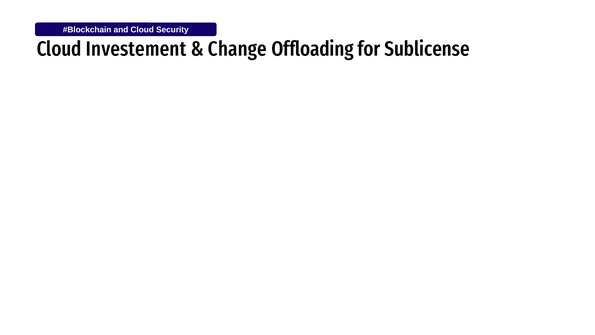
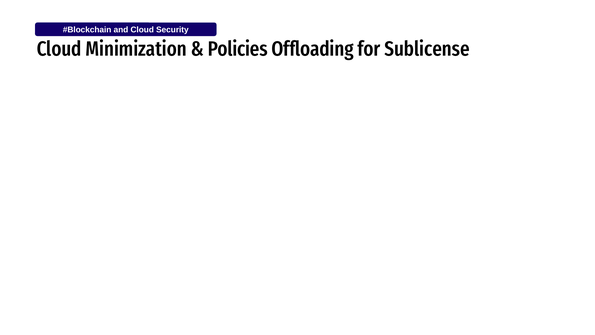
Investement: Investement -> Minimization
Change: Change -> Policies
